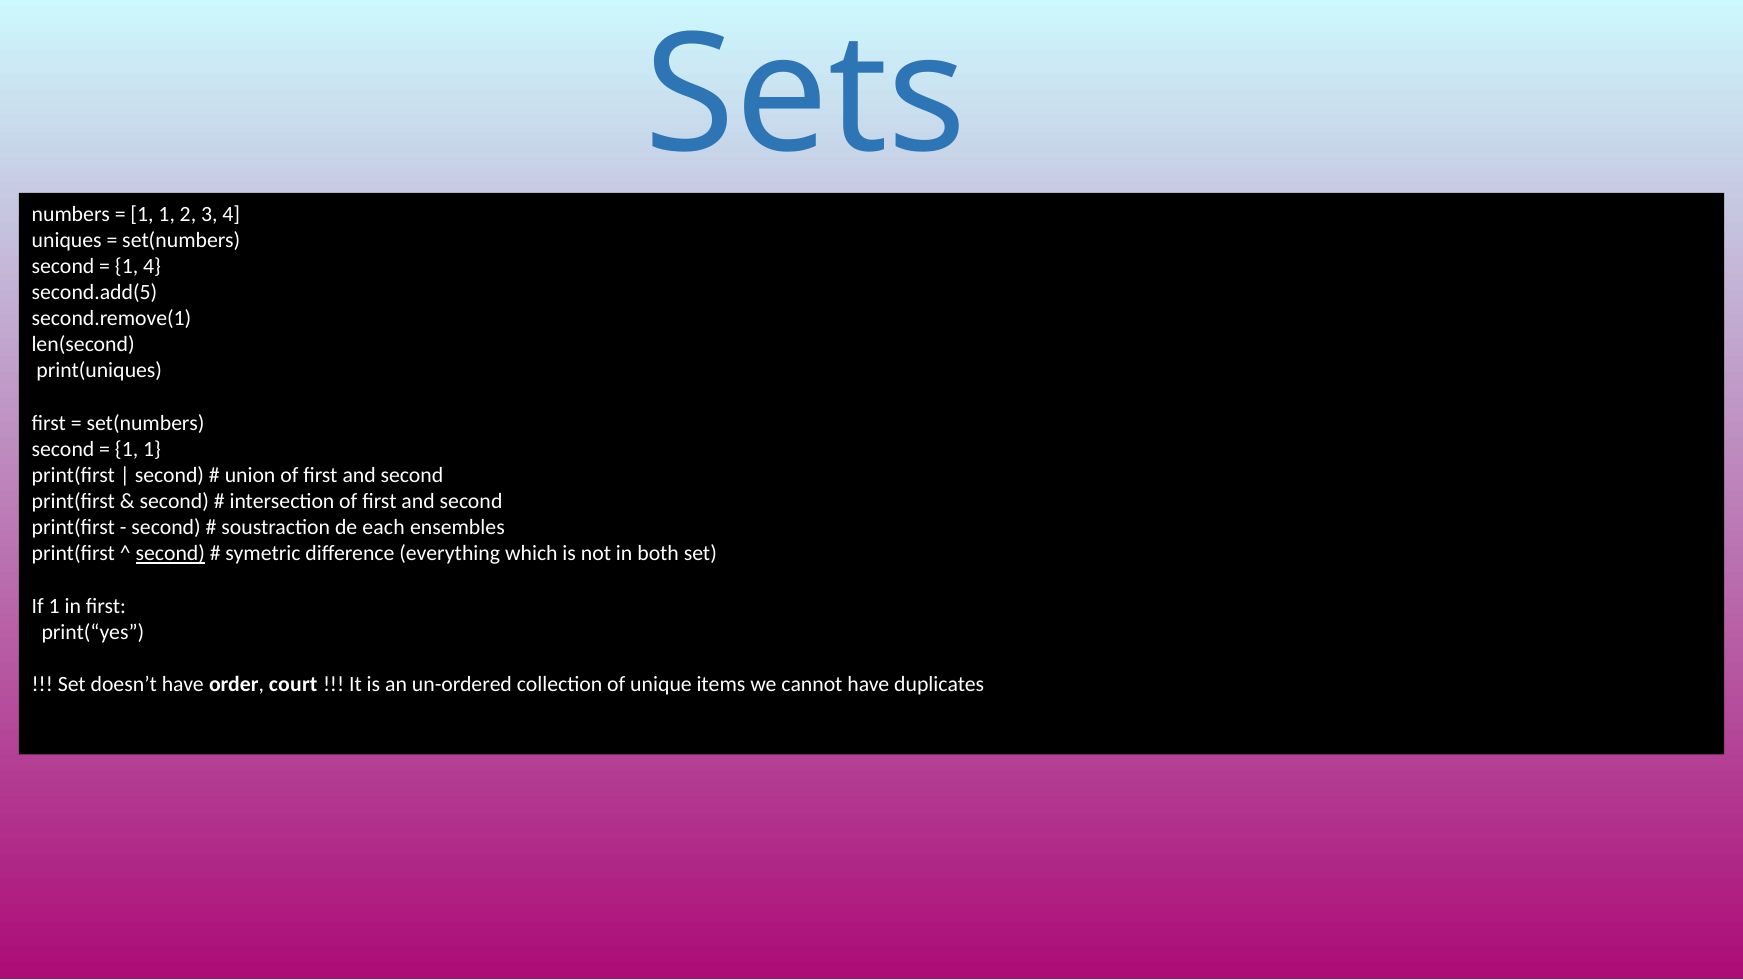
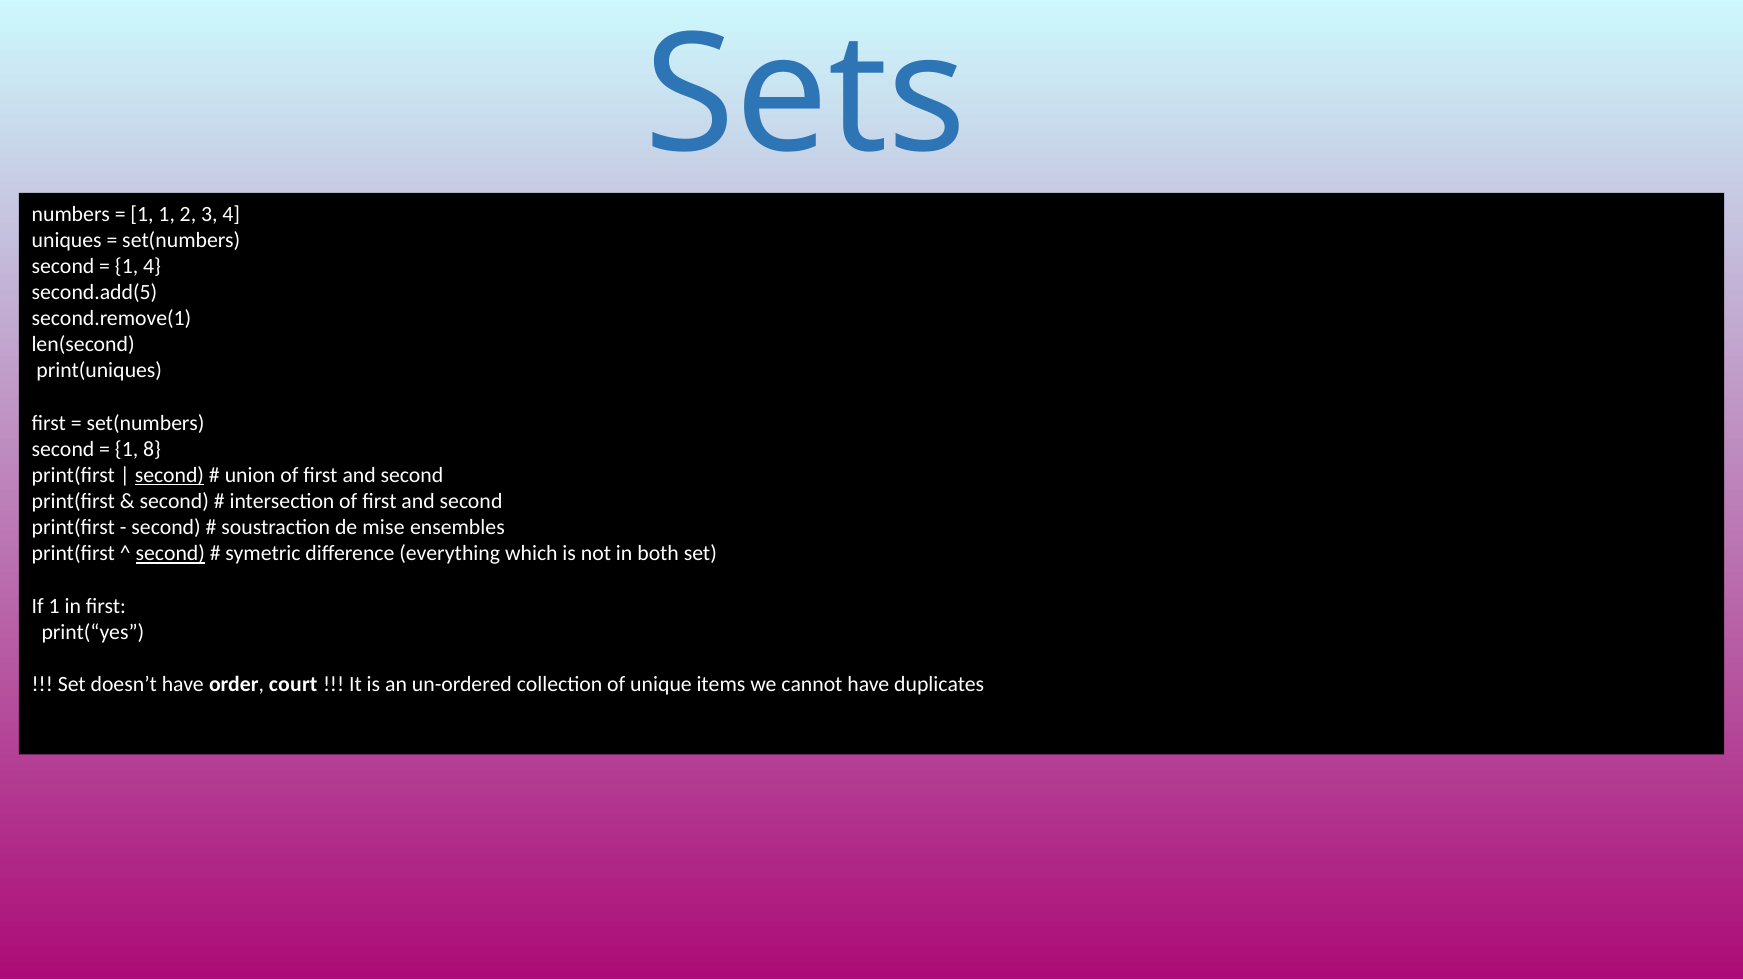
1 at (152, 449): 1 -> 8
second at (169, 475) underline: none -> present
each: each -> mise
